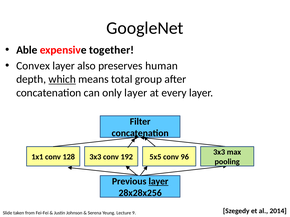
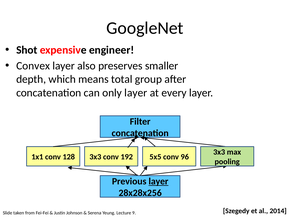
Able: Able -> Shot
together: together -> engineer
human: human -> smaller
which underline: present -> none
